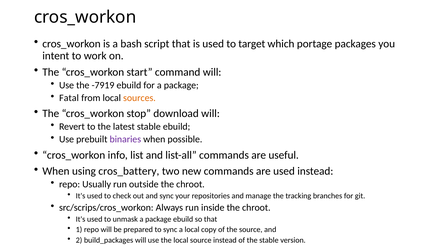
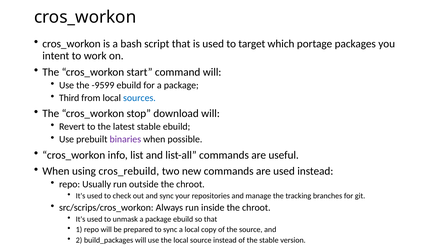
-7919: -7919 -> -9599
Fatal: Fatal -> Third
sources colour: orange -> blue
cros_battery: cros_battery -> cros_rebuild
